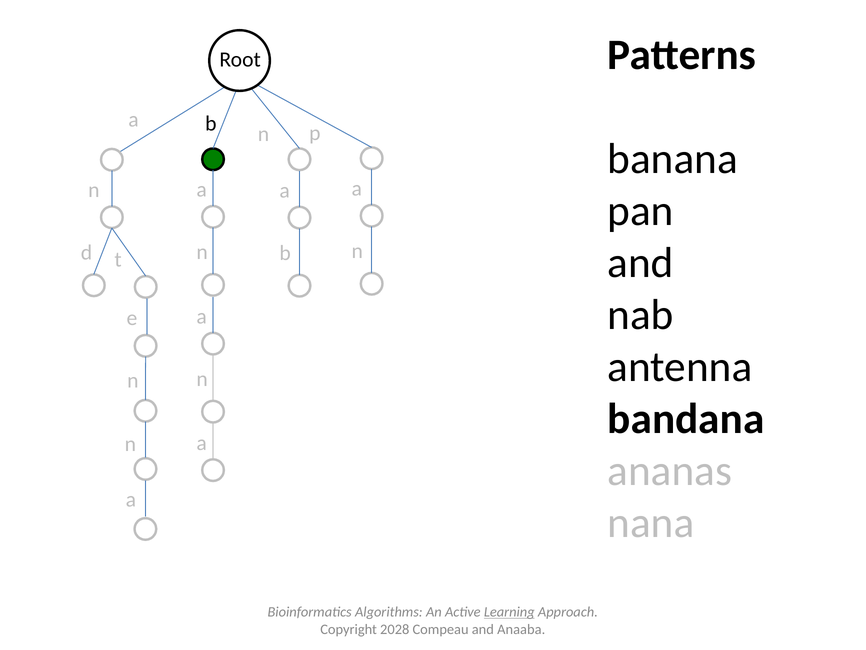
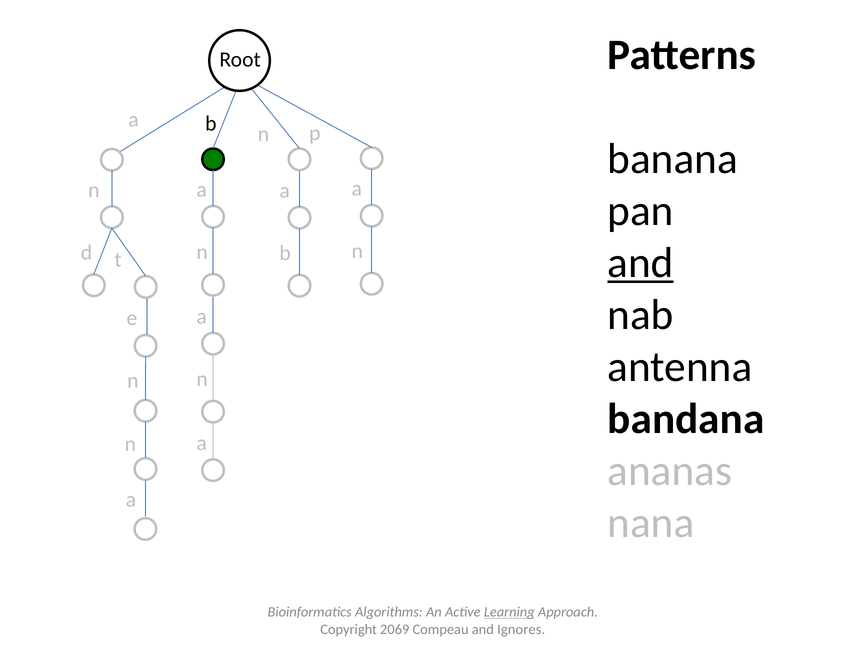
and at (641, 263) underline: none -> present
2028: 2028 -> 2069
Anaaba: Anaaba -> Ignores
